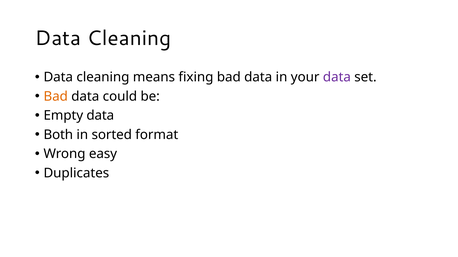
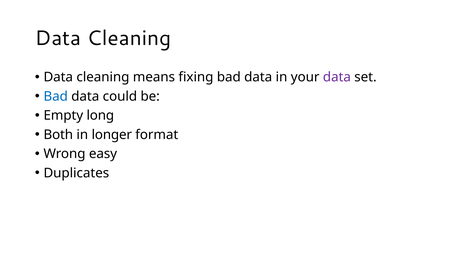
Bad at (56, 97) colour: orange -> blue
Empty data: data -> long
sorted: sorted -> longer
